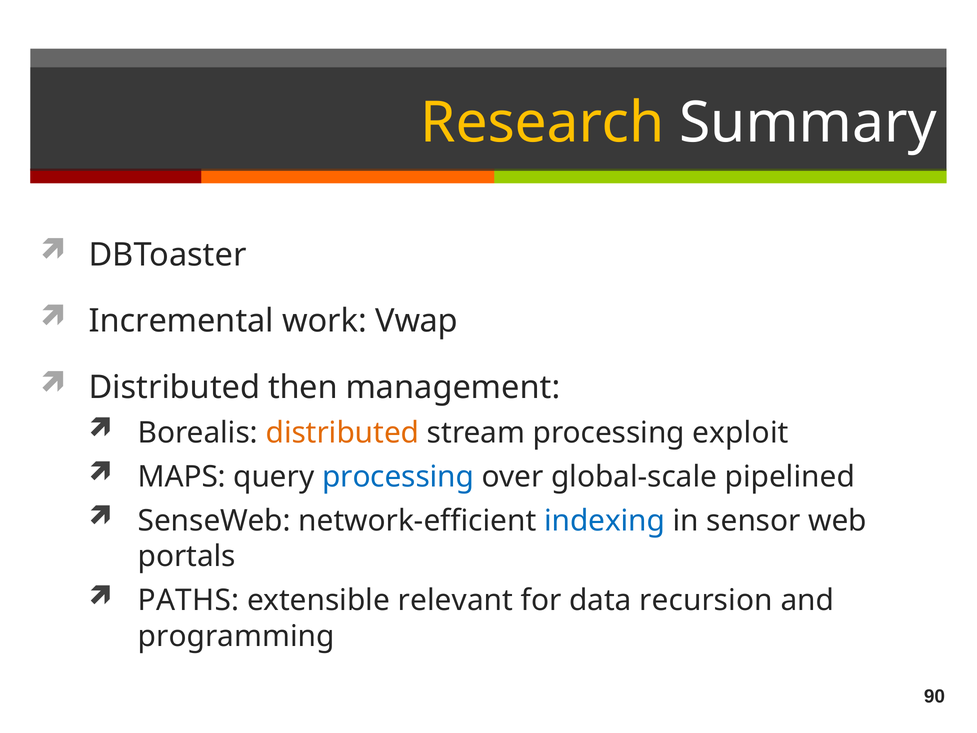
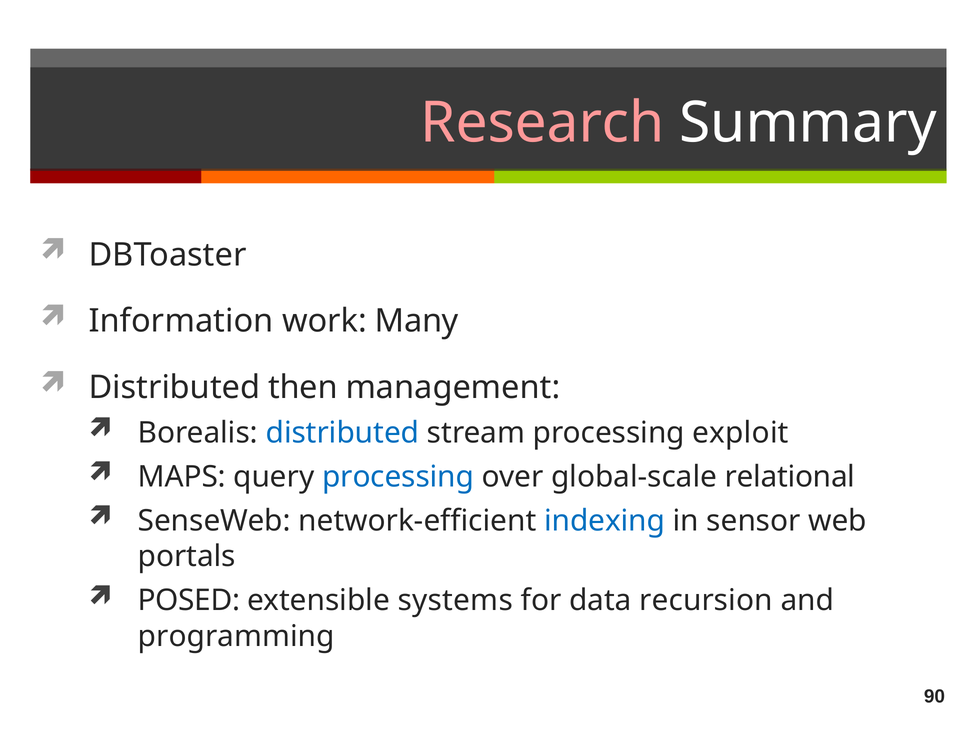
Research colour: yellow -> pink
Incremental: Incremental -> Information
Vwap: Vwap -> Many
distributed at (342, 433) colour: orange -> blue
pipelined: pipelined -> relational
PATHS: PATHS -> POSED
relevant: relevant -> systems
